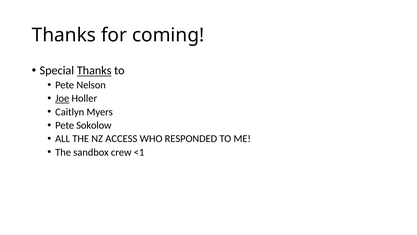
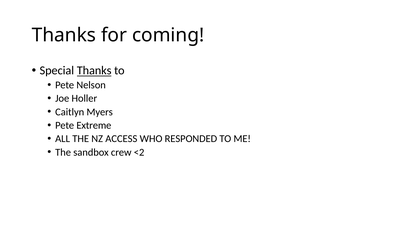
Joe underline: present -> none
Sokolow: Sokolow -> Extreme
<1: <1 -> <2
